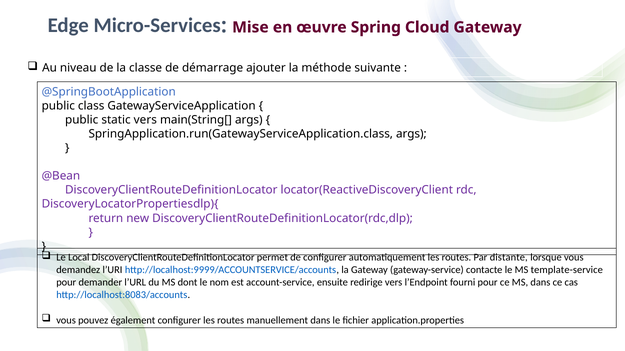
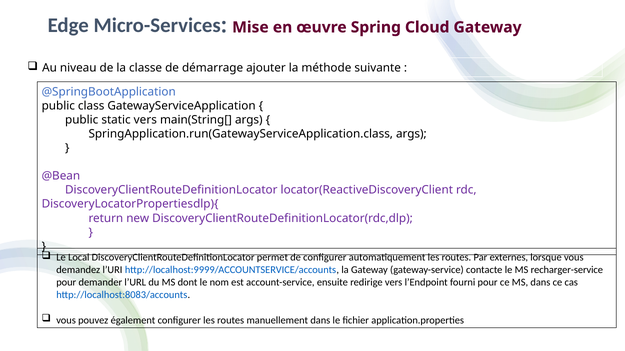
distante: distante -> externes
template-service: template-service -> recharger-service
